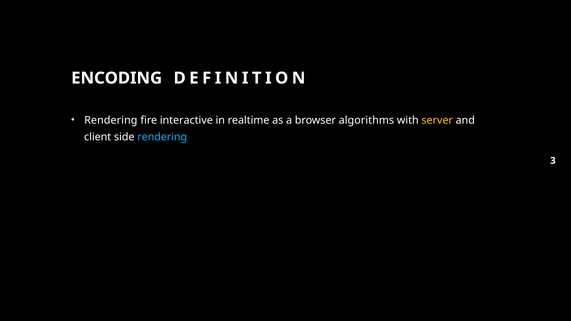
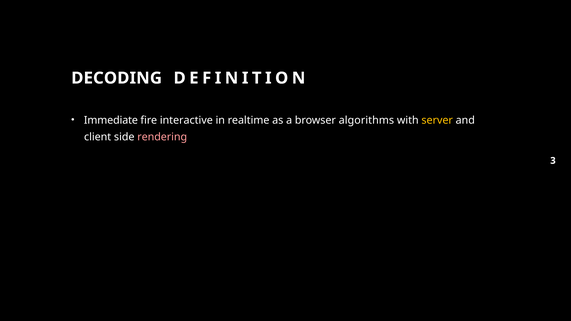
ENCODING: ENCODING -> DECODING
Rendering at (111, 120): Rendering -> Immediate
rendering at (162, 137) colour: light blue -> pink
